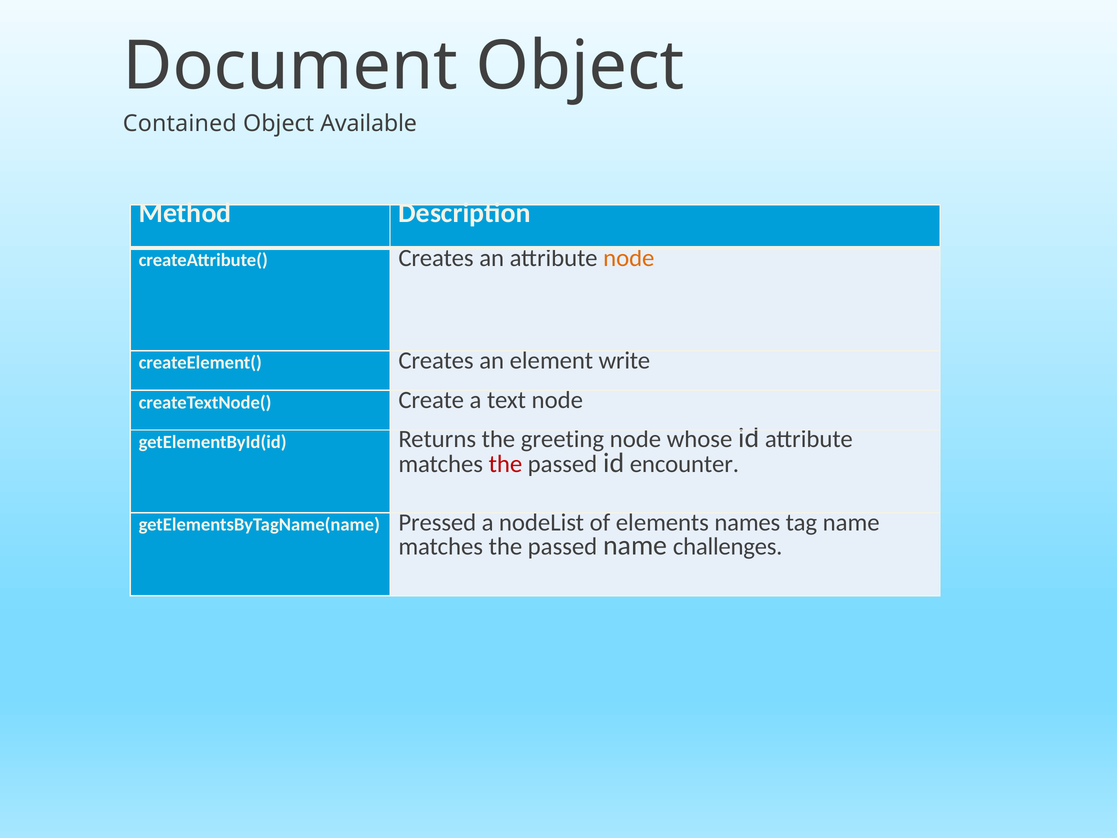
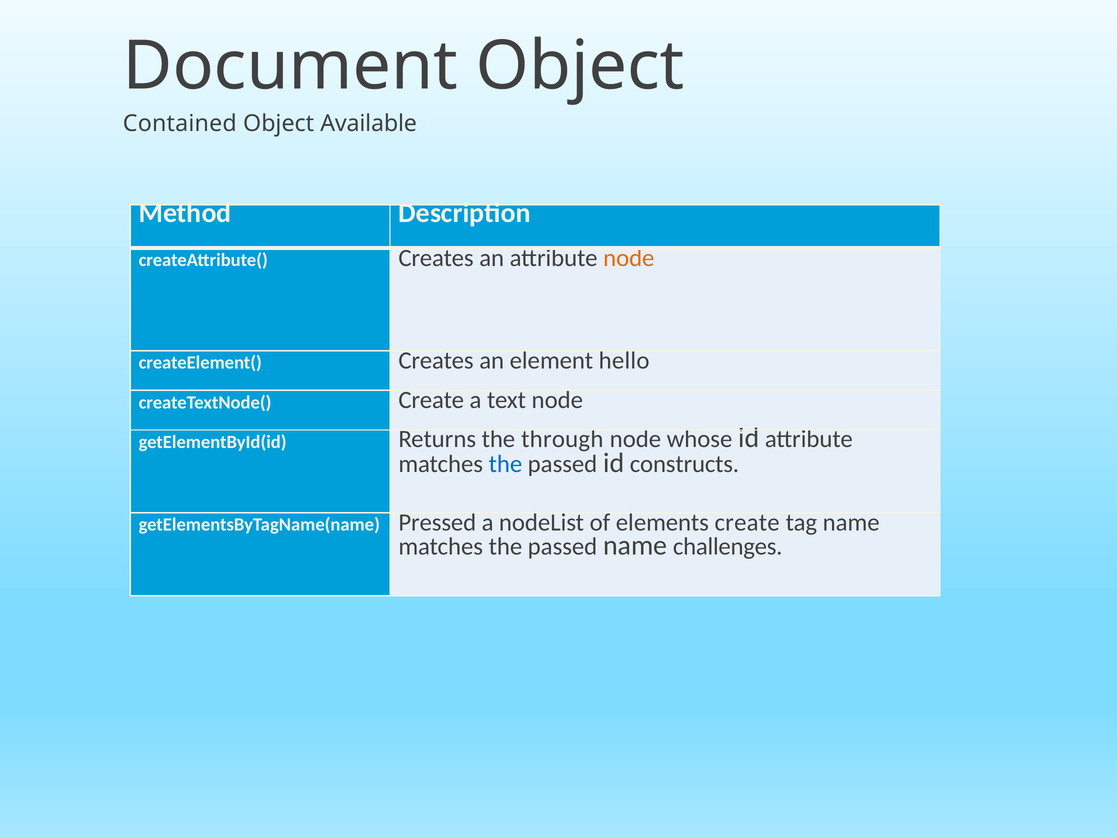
write: write -> hello
greeting: greeting -> through
the at (505, 464) colour: red -> blue
encounter: encounter -> constructs
elements names: names -> create
